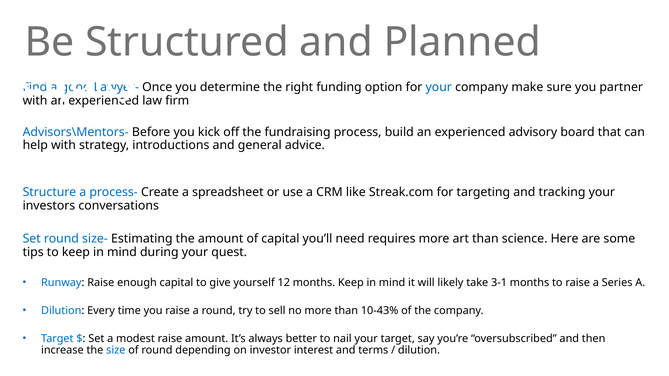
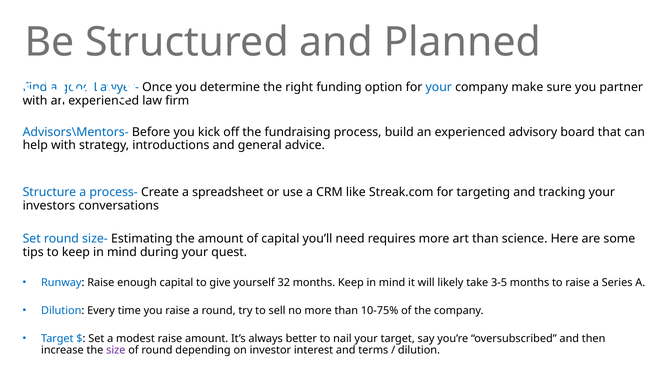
12: 12 -> 32
3-1: 3-1 -> 3-5
10-43%: 10-43% -> 10-75%
size colour: blue -> purple
